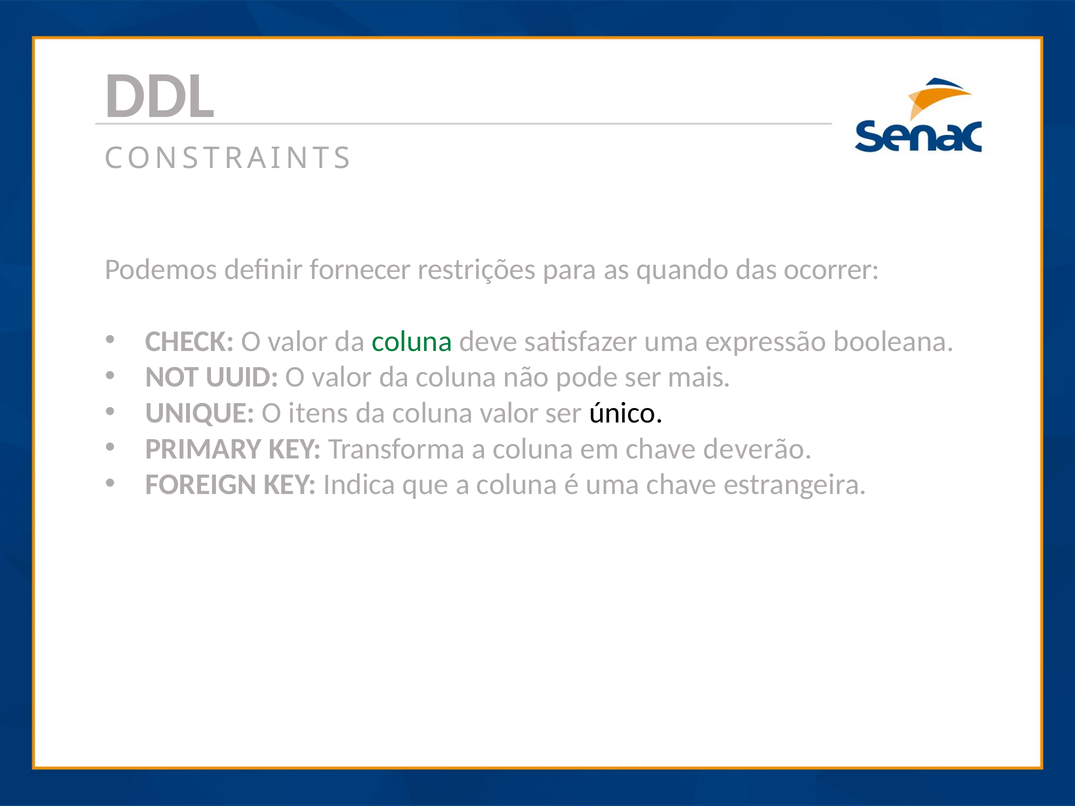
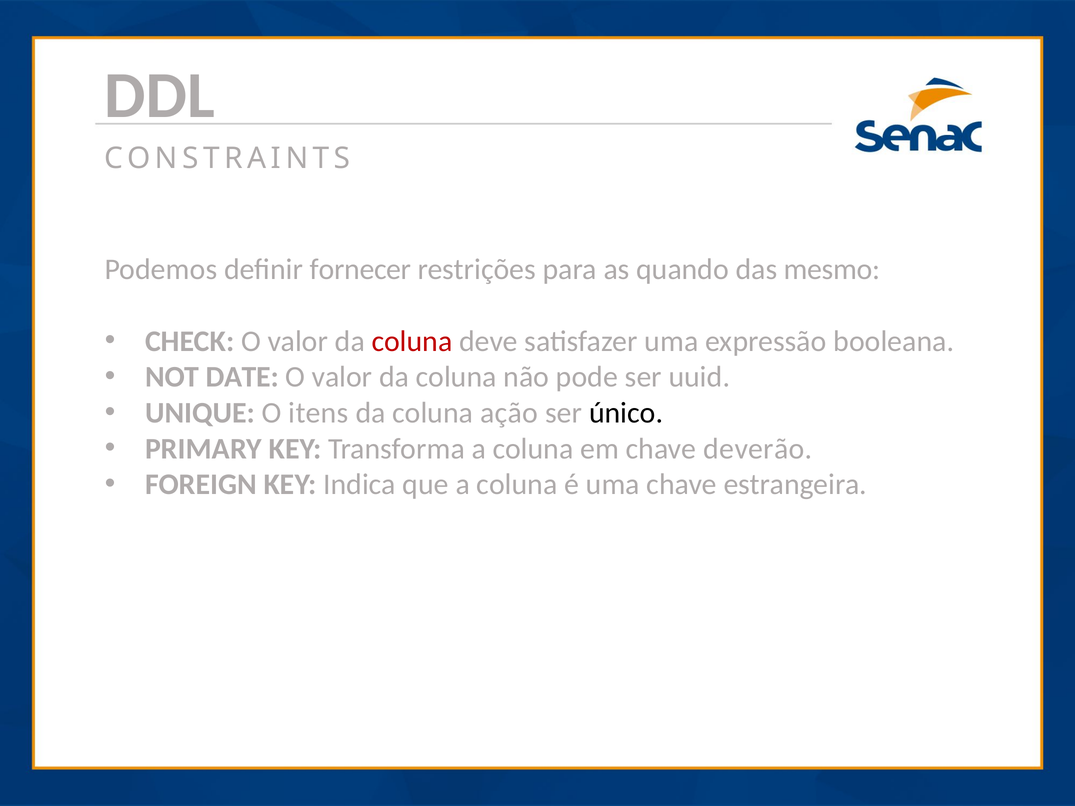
ocorrer: ocorrer -> mesmo
coluna at (412, 341) colour: green -> red
UUID: UUID -> DATE
mais: mais -> uuid
coluna valor: valor -> ação
